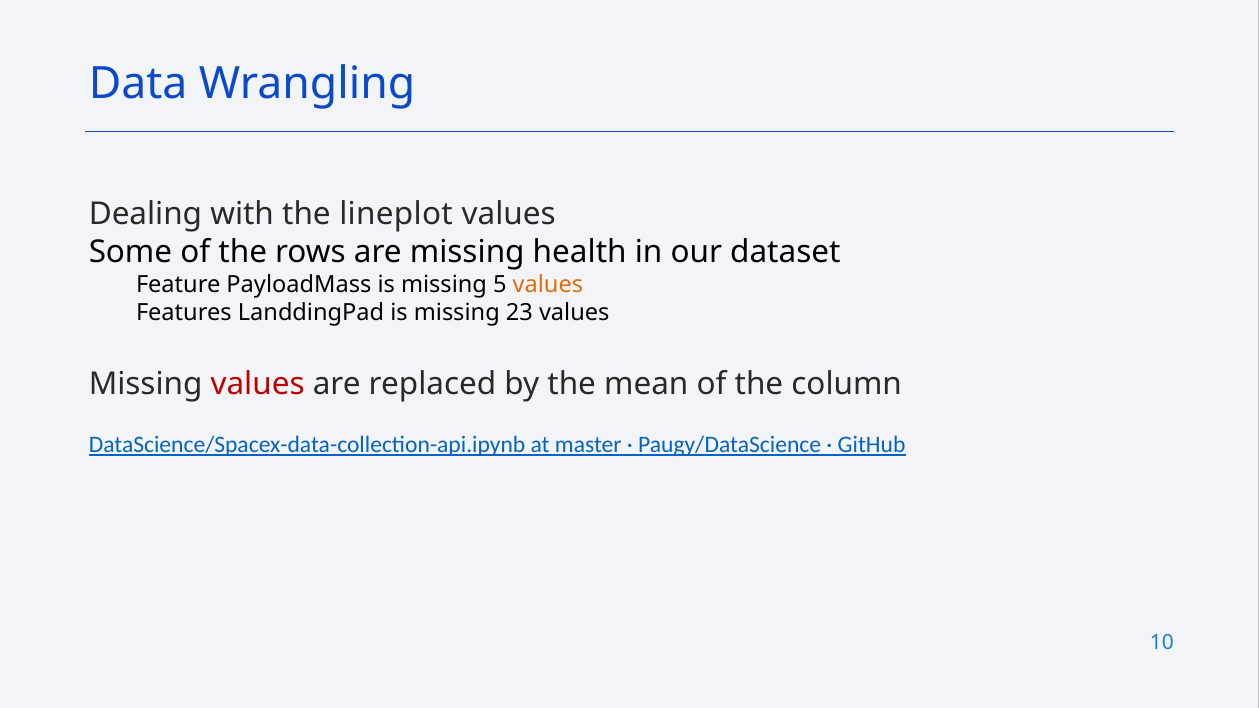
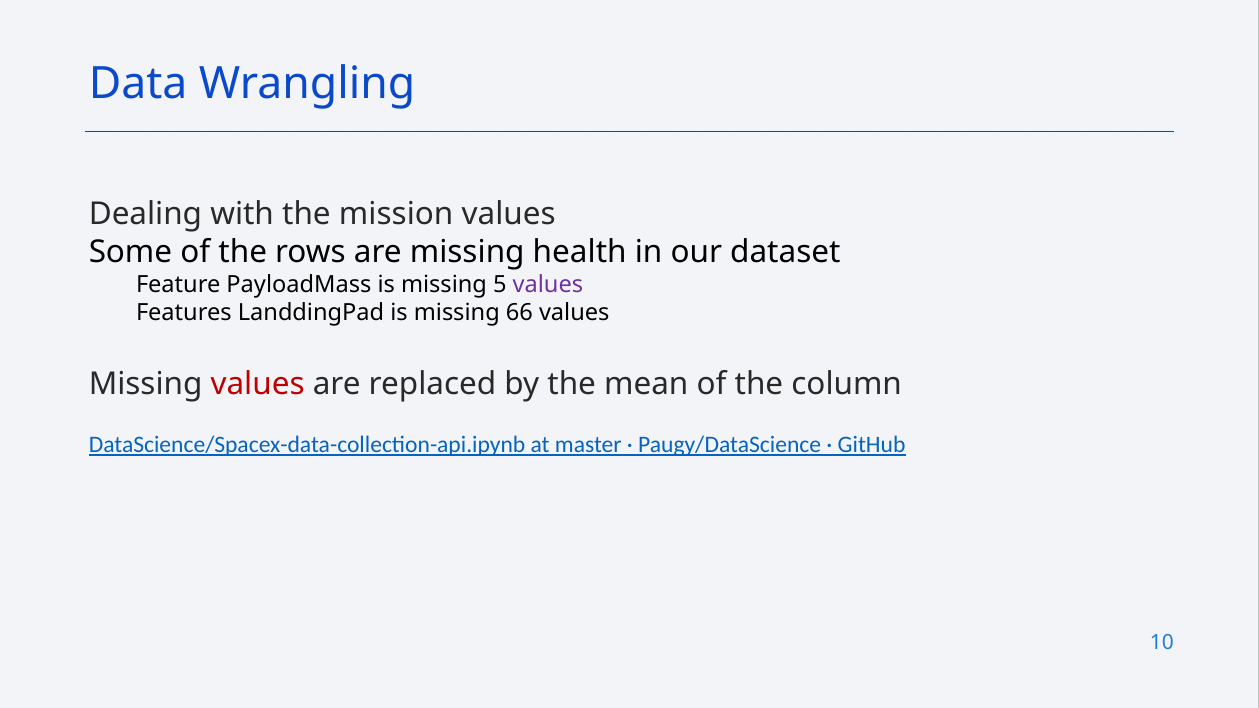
lineplot: lineplot -> mission
values at (548, 285) colour: orange -> purple
23: 23 -> 66
